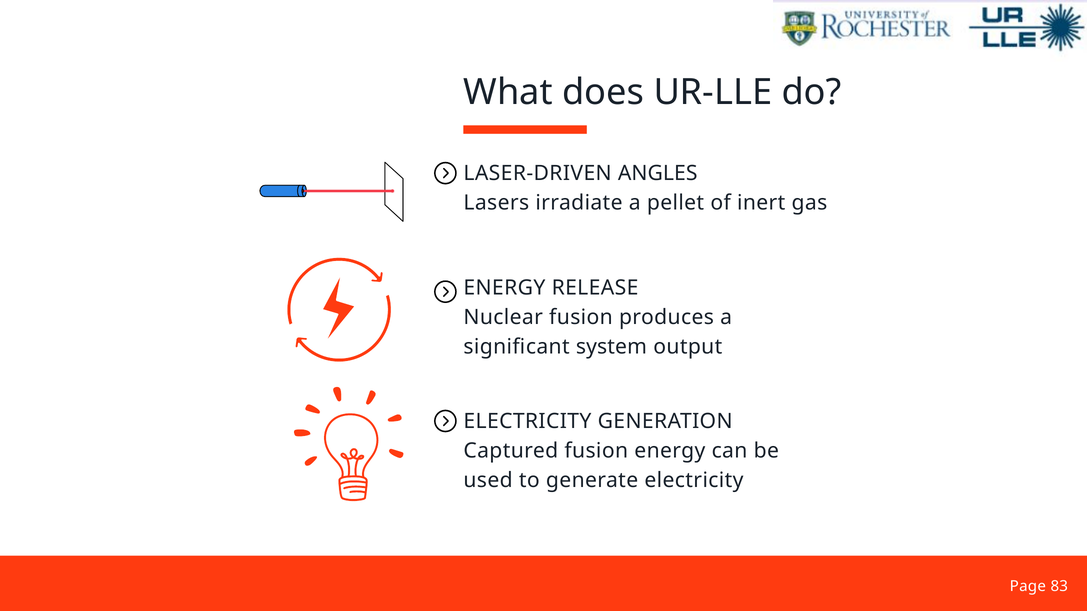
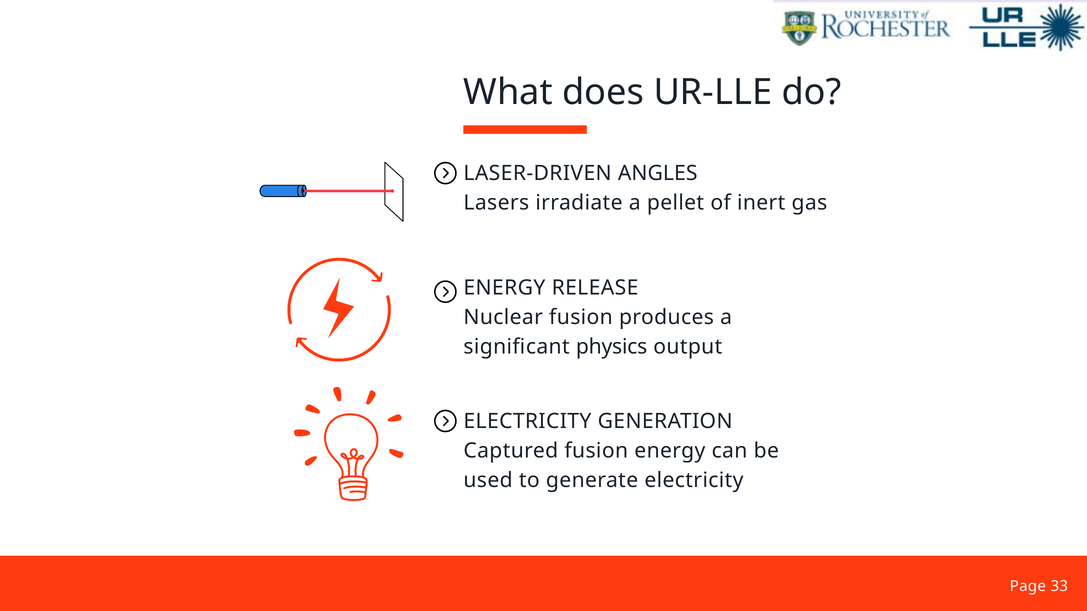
system: system -> physics
83: 83 -> 33
